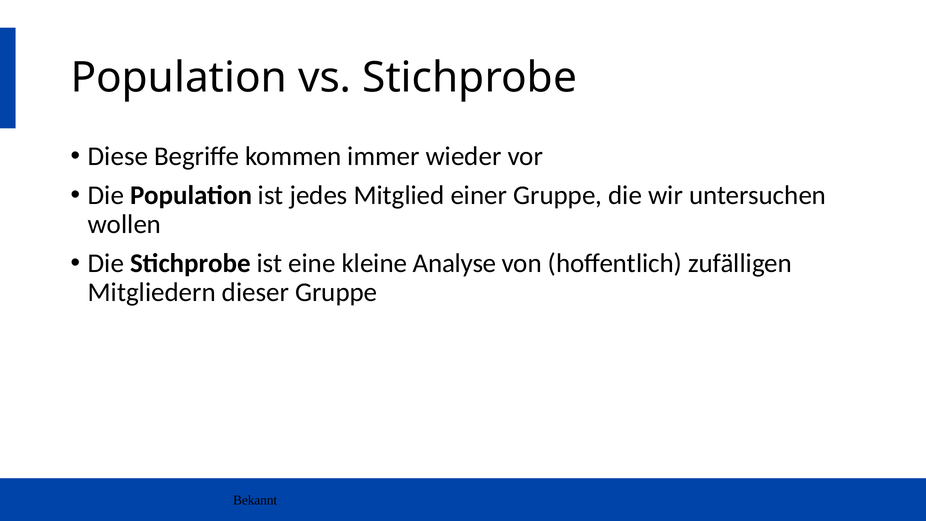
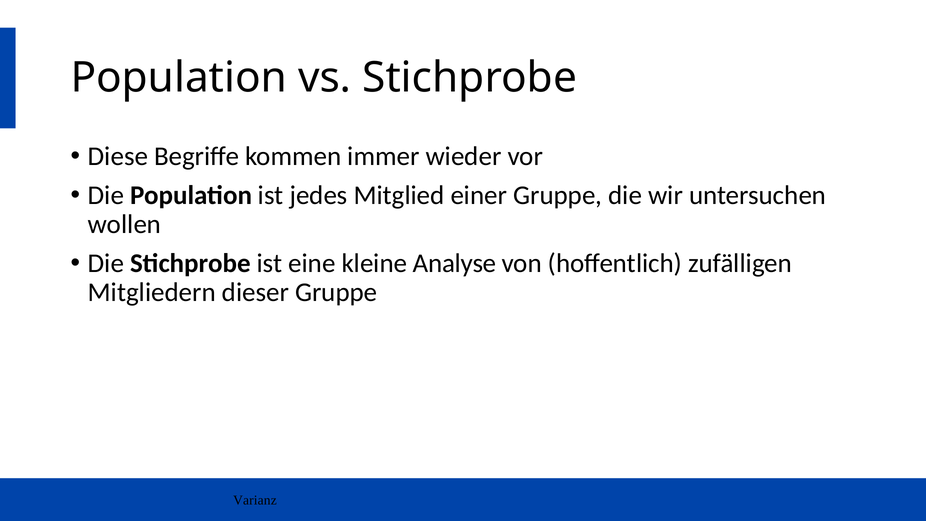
Bekannt: Bekannt -> Varianz
